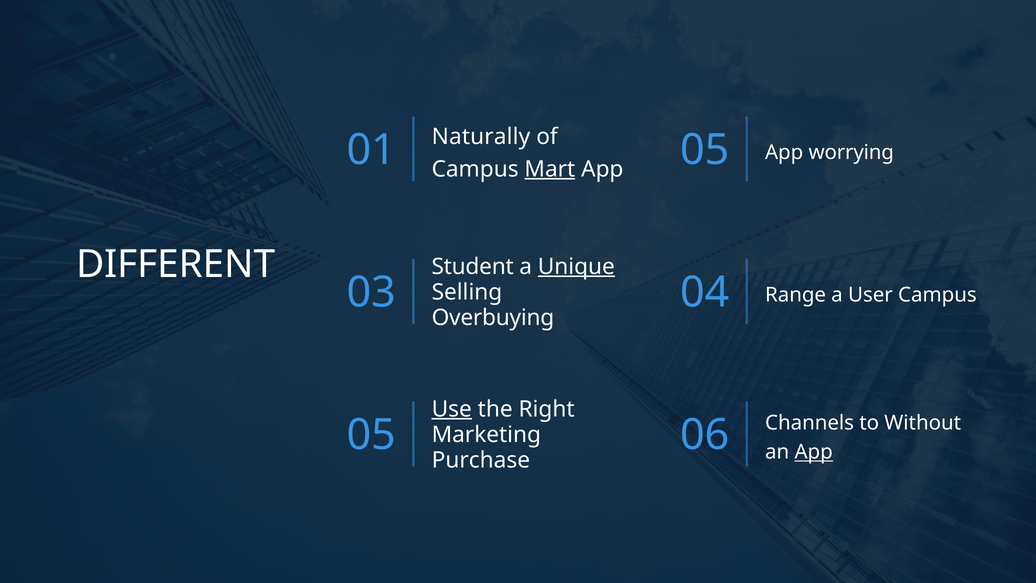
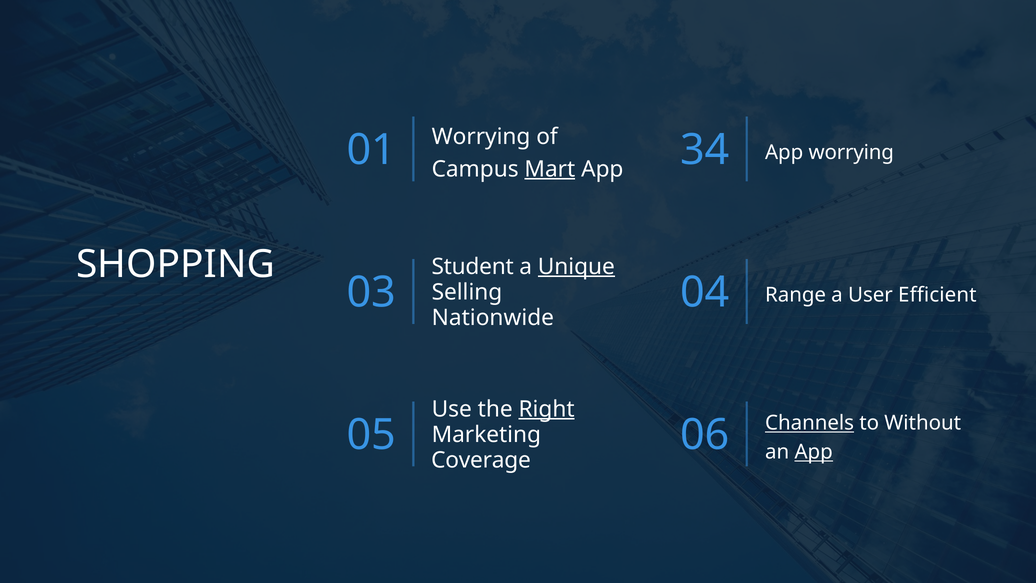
01 Naturally: Naturally -> Worrying
App 05: 05 -> 34
DIFFERENT: DIFFERENT -> SHOPPING
Overbuying: Overbuying -> Nationwide
User Campus: Campus -> Efficient
Use underline: present -> none
Right underline: none -> present
Purchase: Purchase -> Coverage
Channels underline: none -> present
